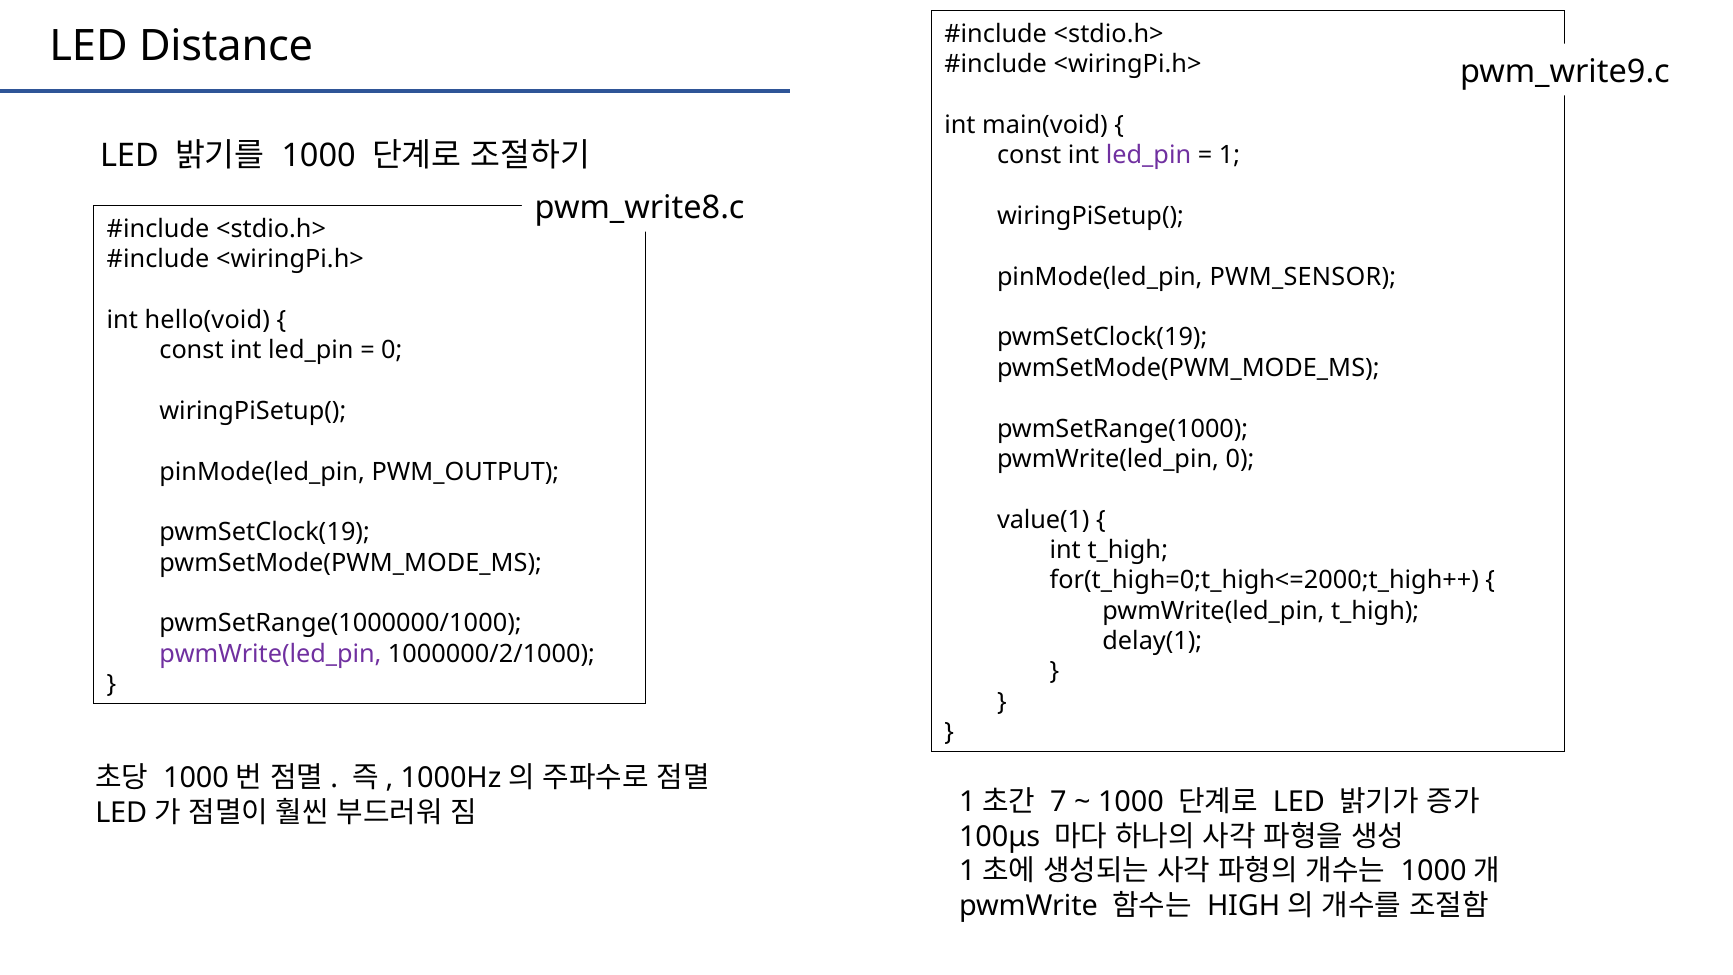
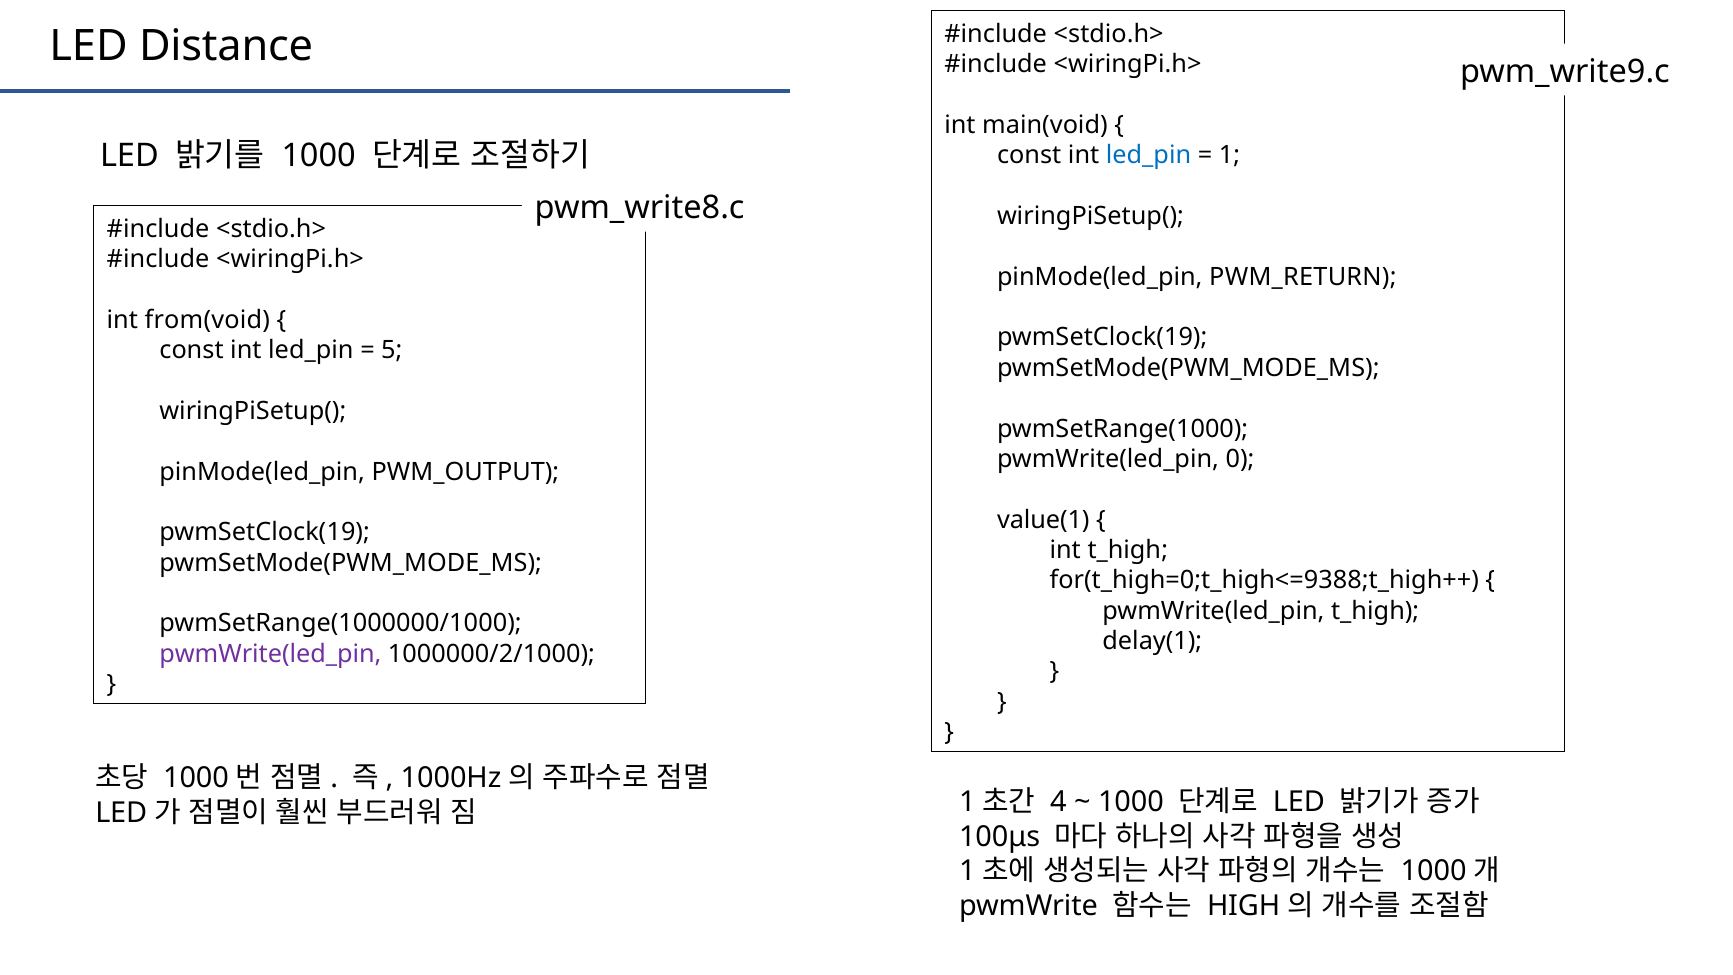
led_pin at (1149, 156) colour: purple -> blue
PWM_SENSOR: PWM_SENSOR -> PWM_RETURN
hello(void: hello(void -> from(void
0 at (392, 350): 0 -> 5
for(t_high=0;t_high<=2000;t_high++: for(t_high=0;t_high<=2000;t_high++ -> for(t_high=0;t_high<=9388;t_high++
7: 7 -> 4
